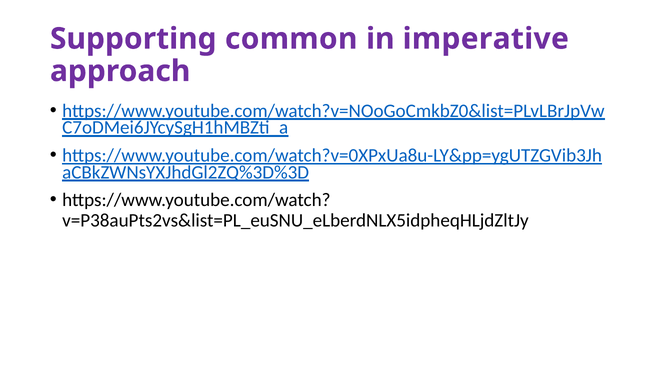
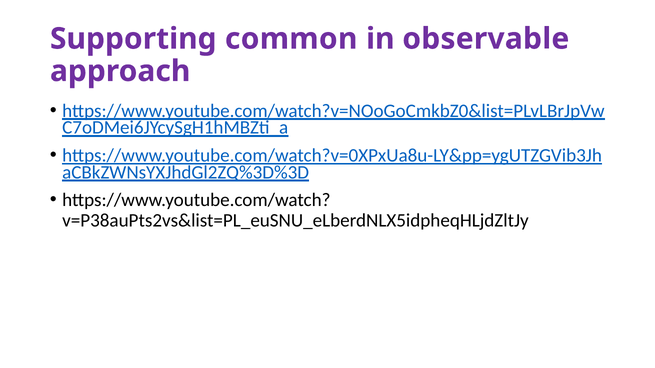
imperative: imperative -> observable
